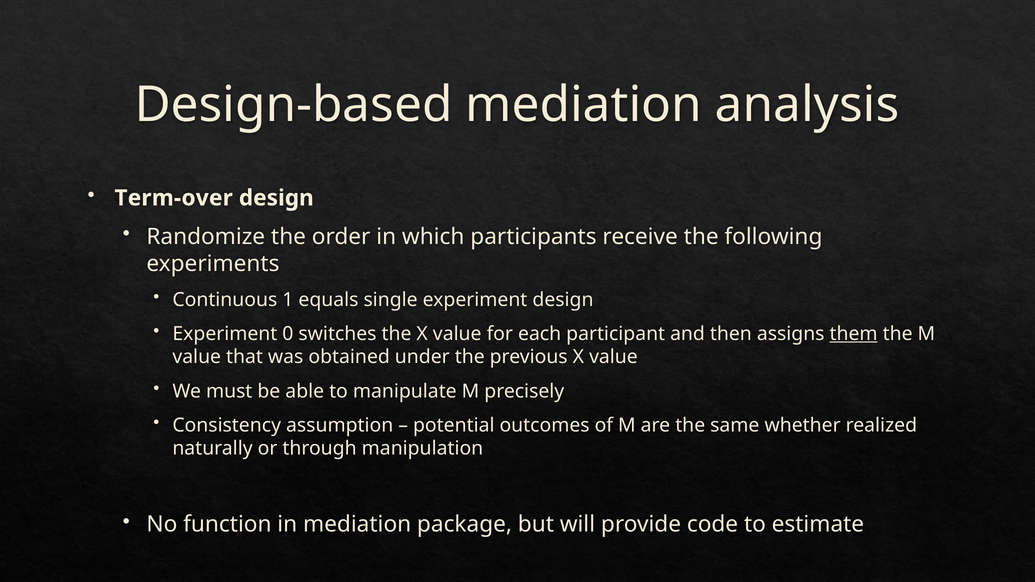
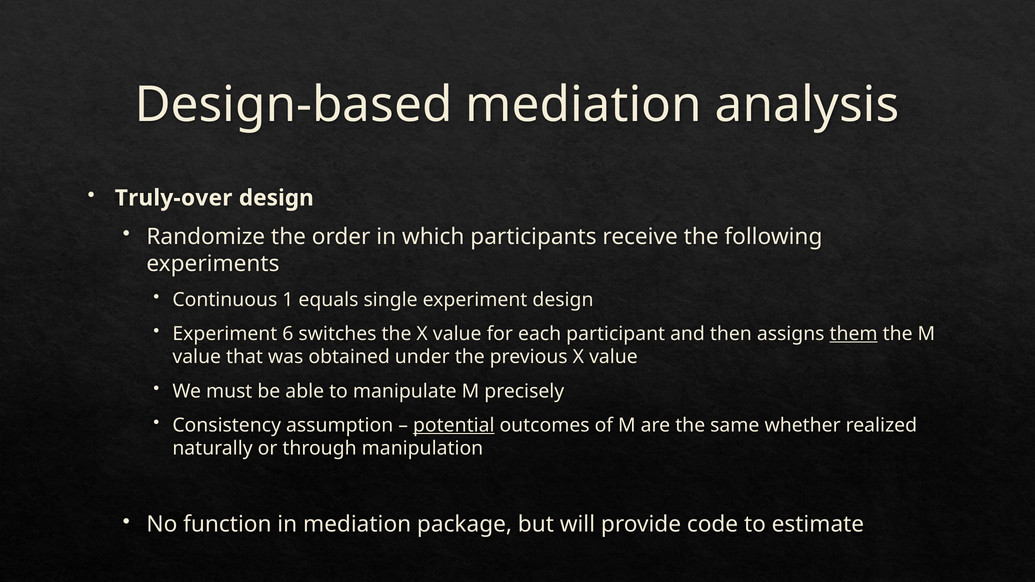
Term-over: Term-over -> Truly-over
0: 0 -> 6
potential underline: none -> present
